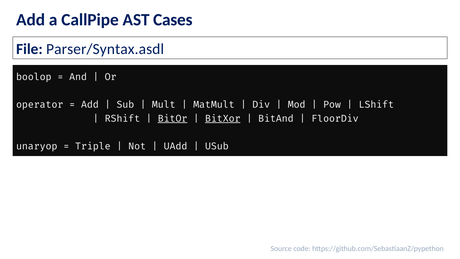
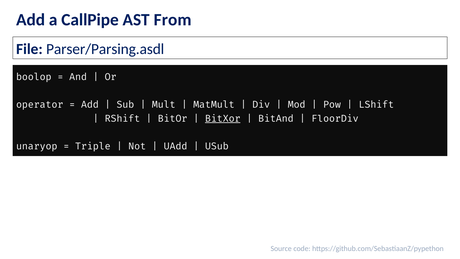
Cases: Cases -> From
Parser/Syntax.asdl: Parser/Syntax.asdl -> Parser/Parsing.asdl
BitOr underline: present -> none
